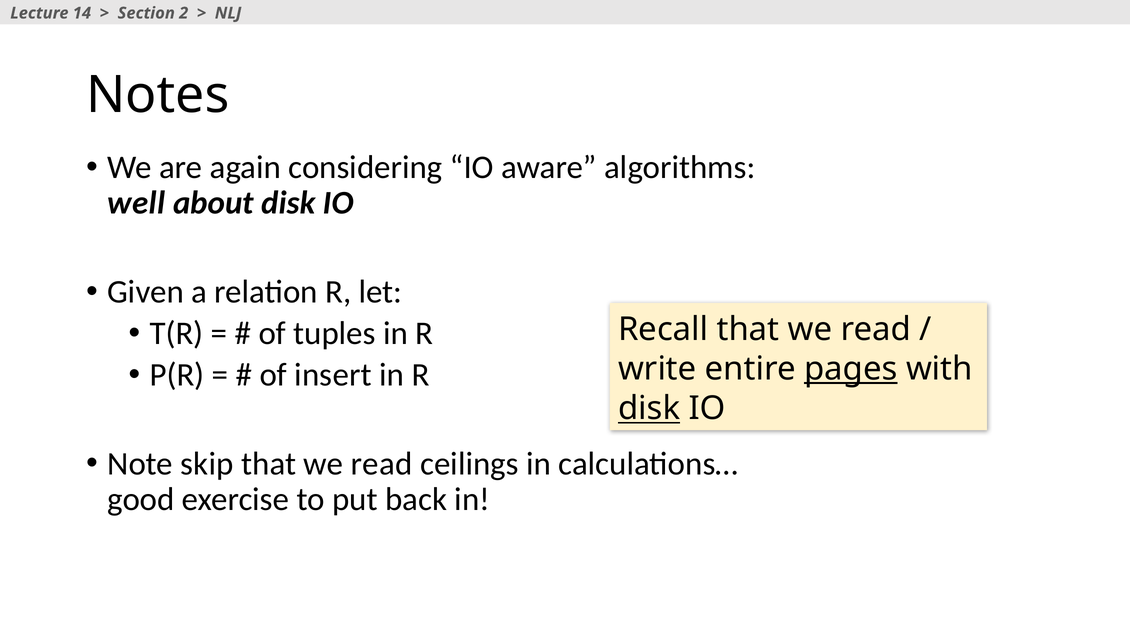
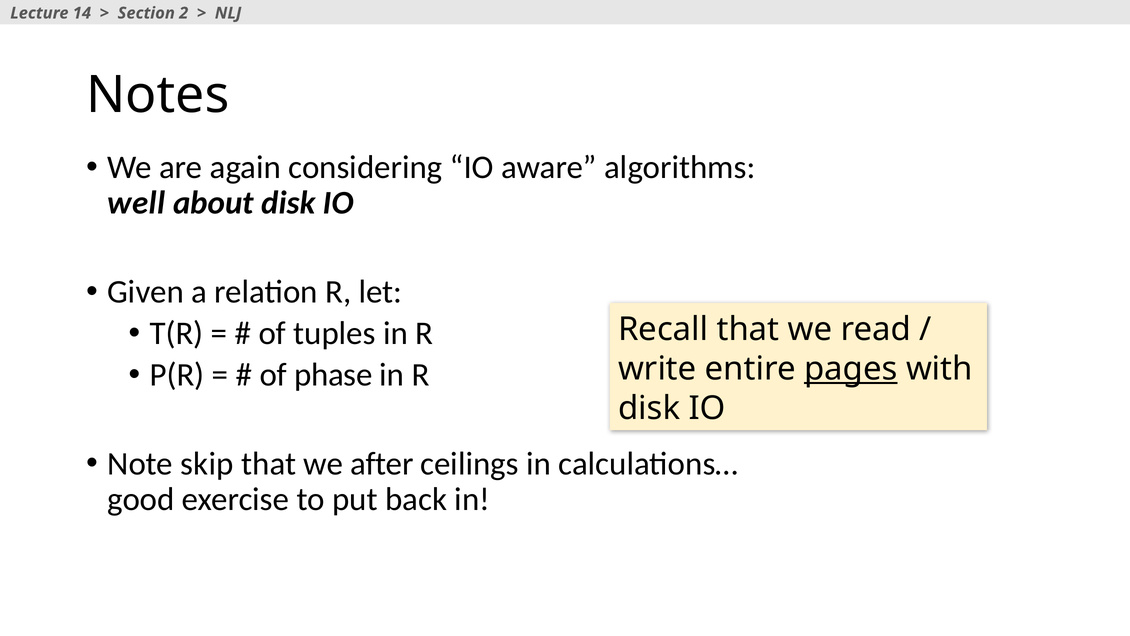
insert: insert -> phase
disk at (649, 408) underline: present -> none
read at (381, 464): read -> after
